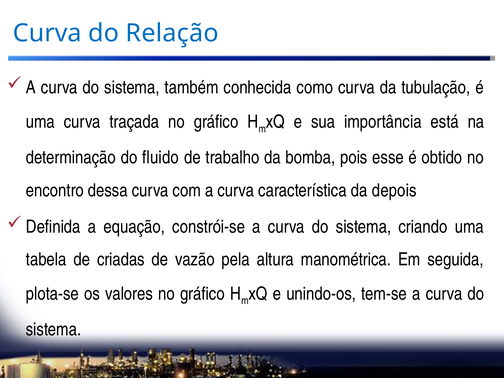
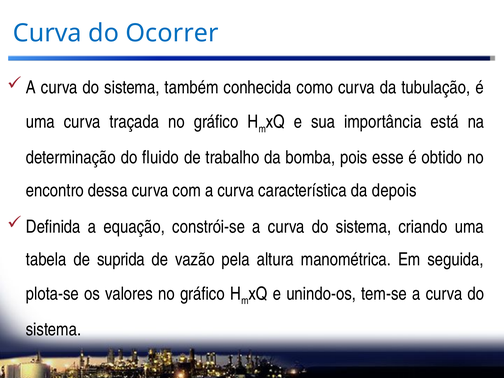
Relação: Relação -> Ocorrer
criadas: criadas -> suprida
